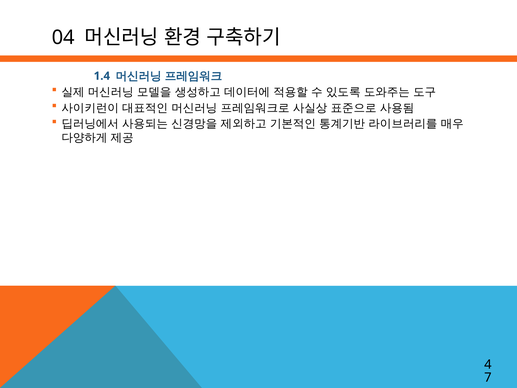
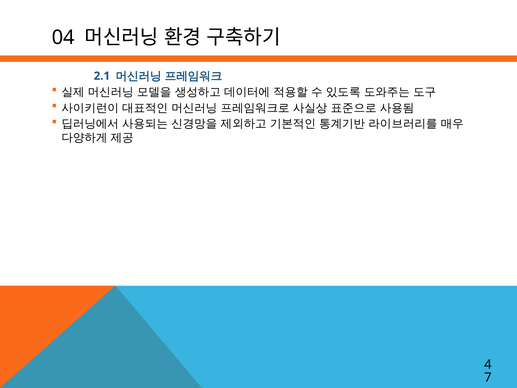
1.4: 1.4 -> 2.1
